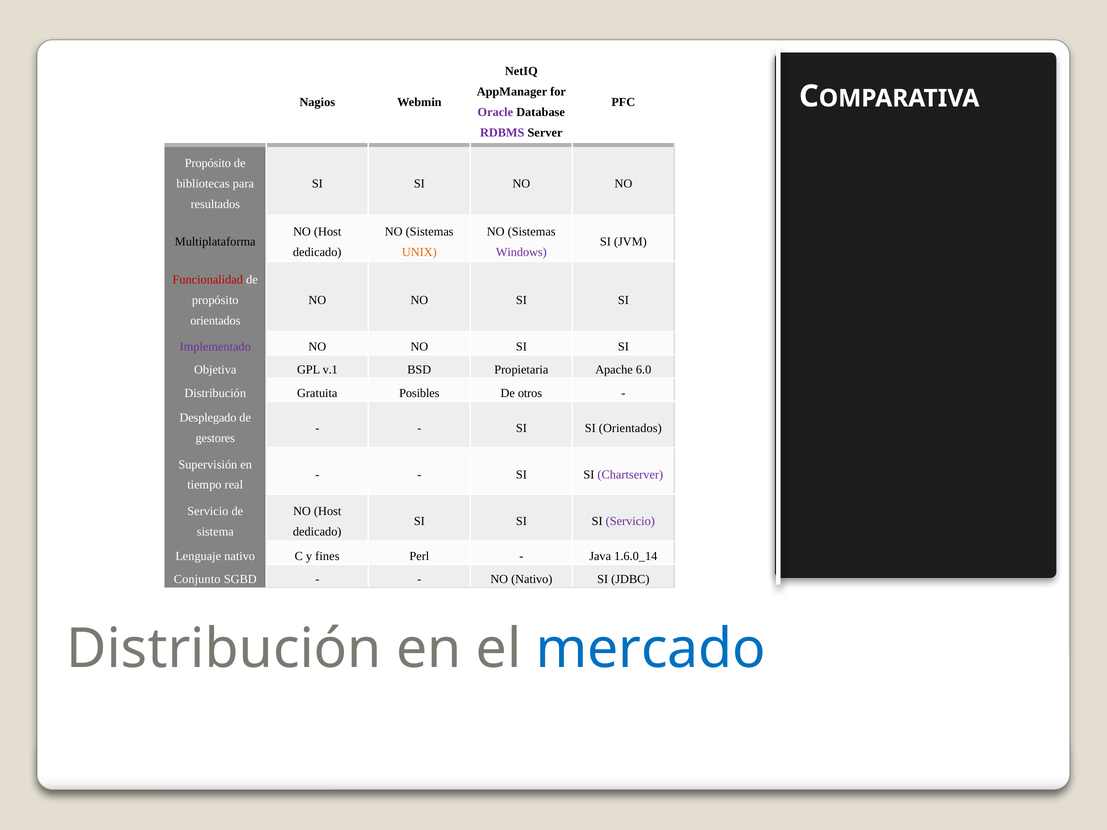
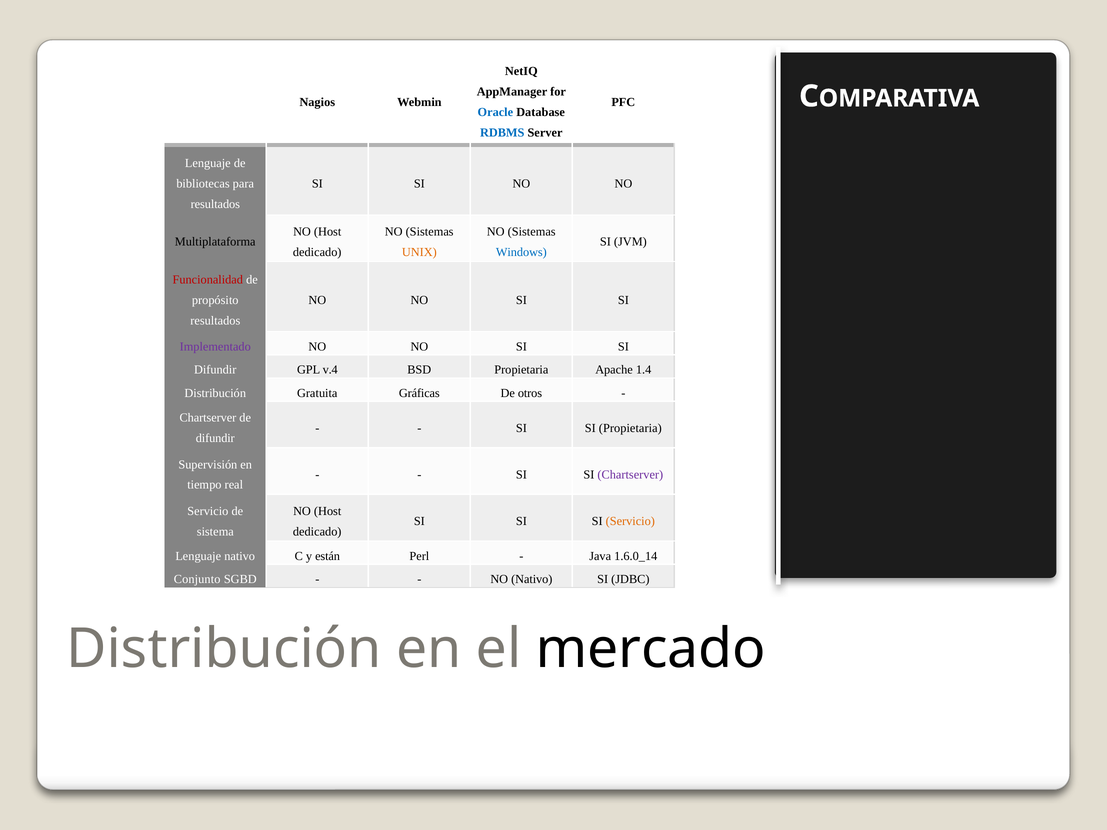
Oracle colour: purple -> blue
RDBMS colour: purple -> blue
Propósito at (208, 163): Propósito -> Lenguaje
Windows colour: purple -> blue
orientados at (215, 321): orientados -> resultados
Objetiva at (215, 370): Objetiva -> Difundir
v.1: v.1 -> v.4
6.0: 6.0 -> 1.4
Posibles: Posibles -> Gráficas
Desplegado at (208, 418): Desplegado -> Chartserver
SI Orientados: Orientados -> Propietaria
gestores at (215, 438): gestores -> difundir
Servicio at (630, 521) colour: purple -> orange
fines: fines -> están
mercado colour: blue -> black
